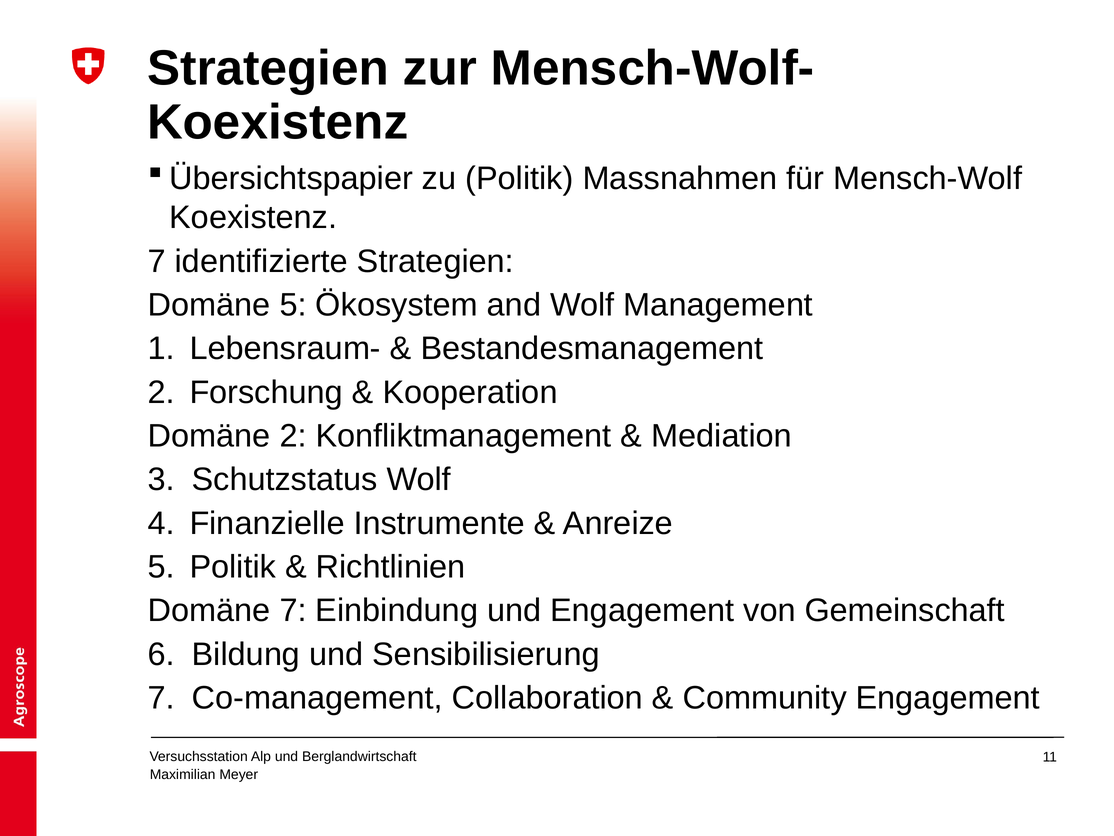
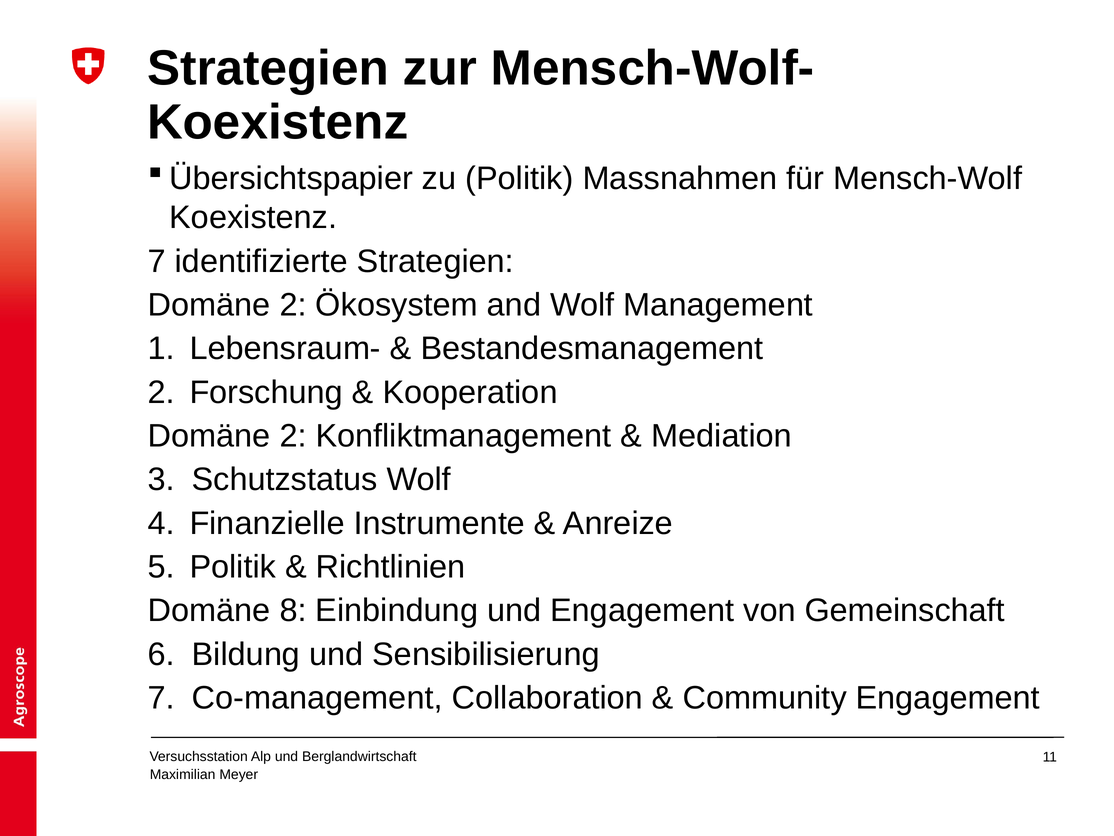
5 at (293, 305): 5 -> 2
Domäne 7: 7 -> 8
